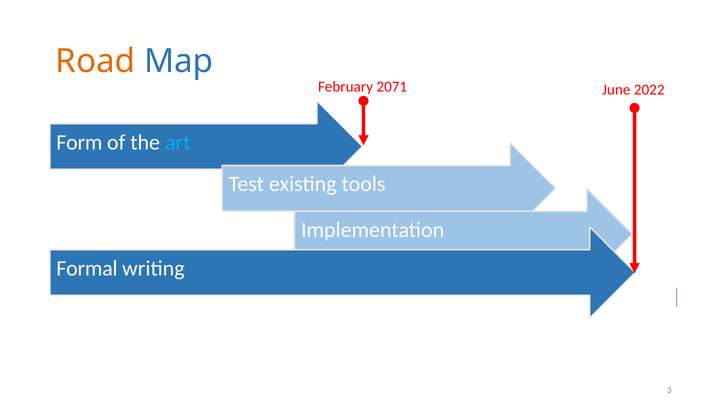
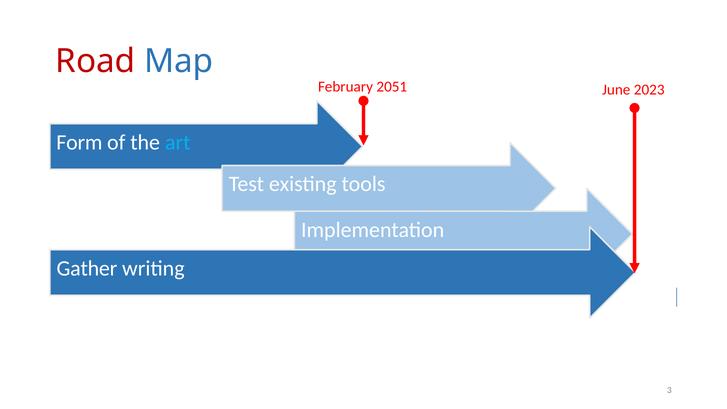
Road colour: orange -> red
2071: 2071 -> 2051
2022: 2022 -> 2023
Formal: Formal -> Gather
